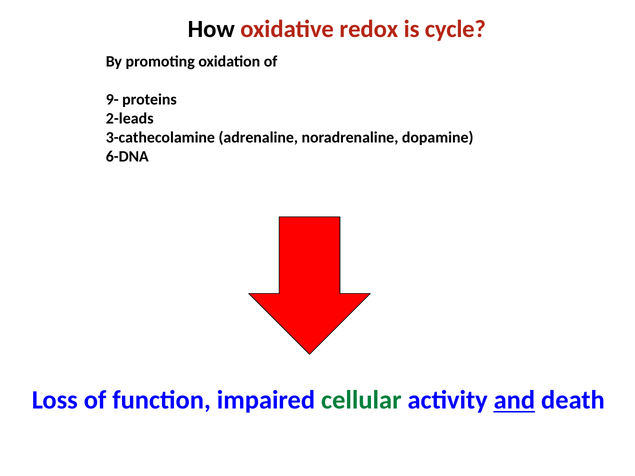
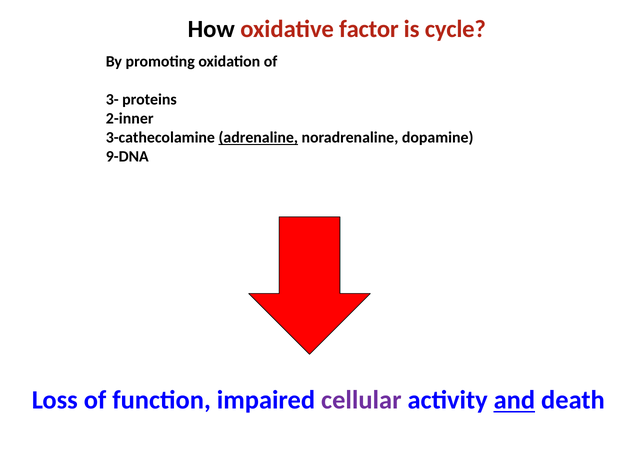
redox: redox -> factor
9-: 9- -> 3-
2-leads: 2-leads -> 2-inner
adrenaline underline: none -> present
6-DNA: 6-DNA -> 9-DNA
cellular colour: green -> purple
